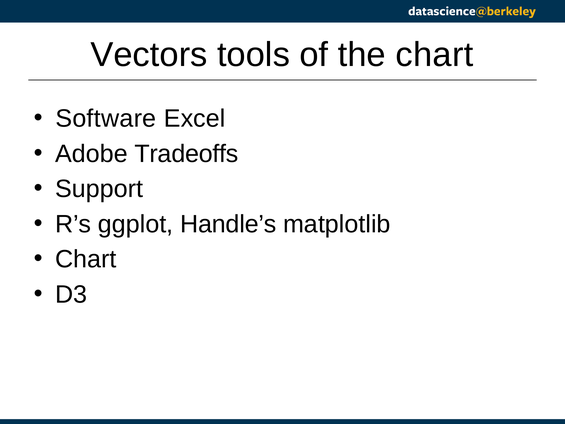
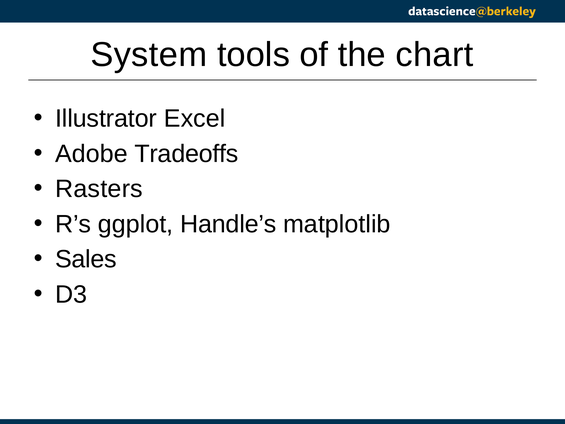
Vectors: Vectors -> System
Software: Software -> Illustrator
Support: Support -> Rasters
Chart at (86, 259): Chart -> Sales
